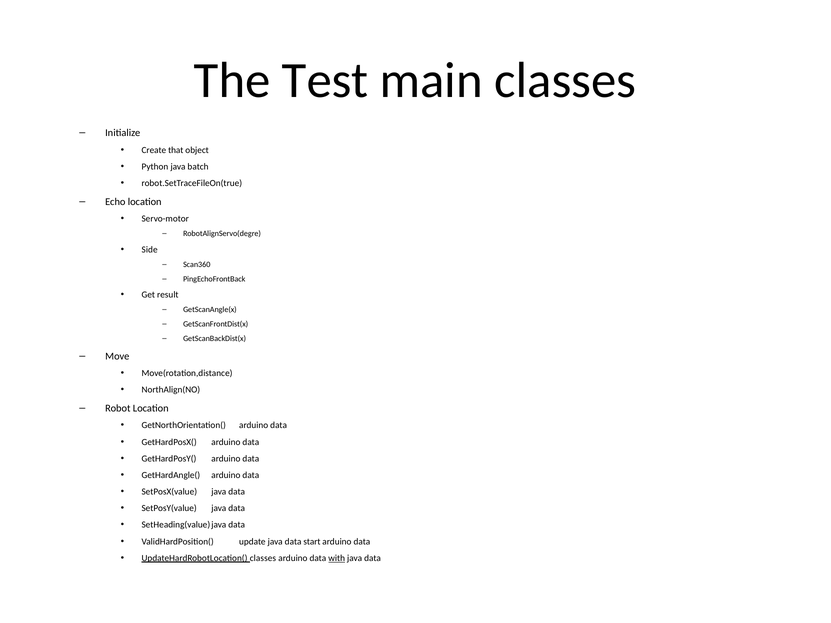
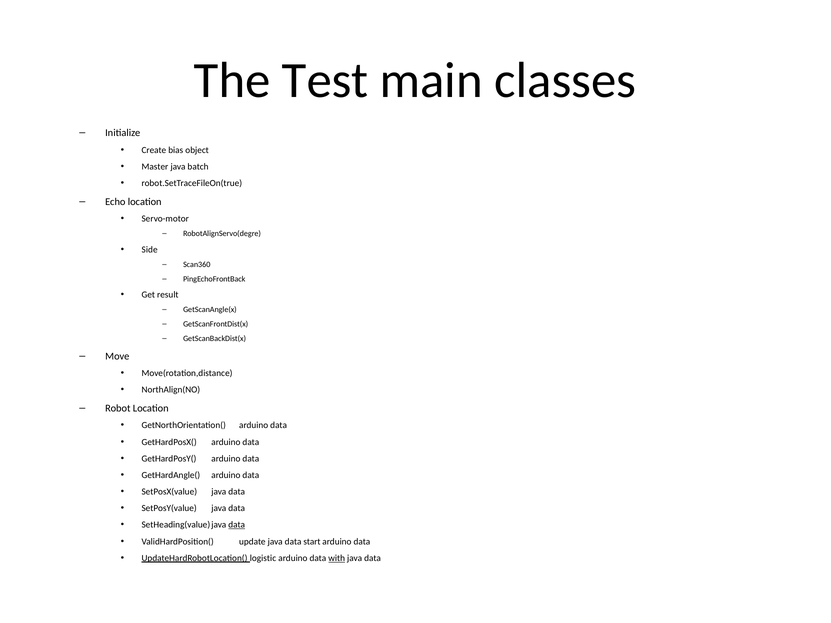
that: that -> bias
Python: Python -> Master
data at (237, 525) underline: none -> present
UpdateHardRobotLocation( classes: classes -> logistic
